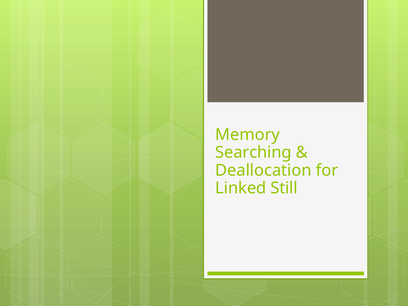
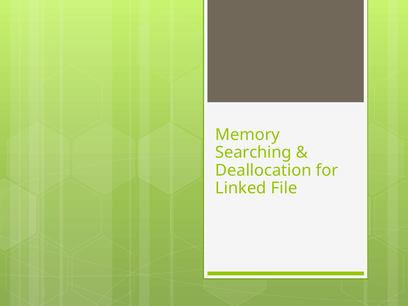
Still: Still -> File
